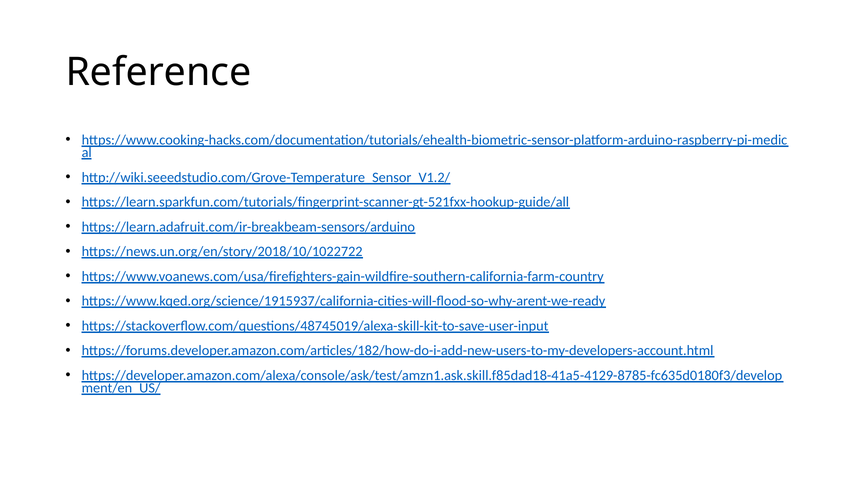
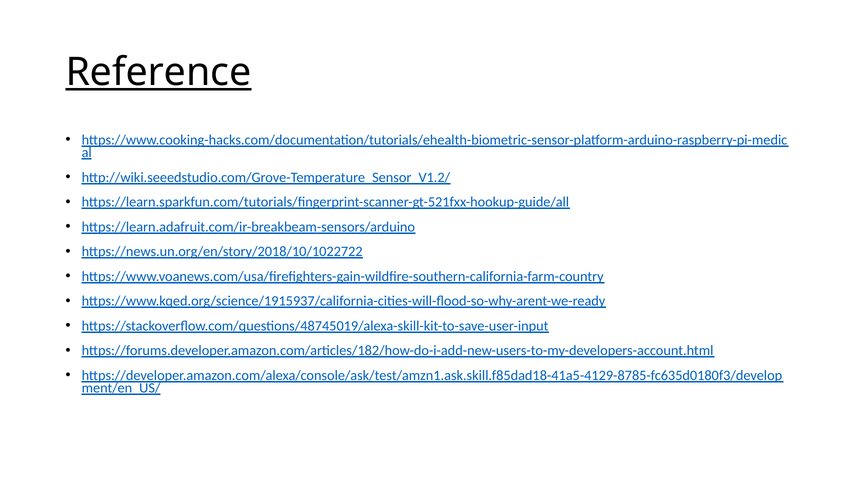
Reference underline: none -> present
